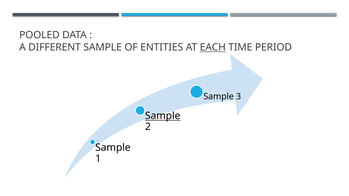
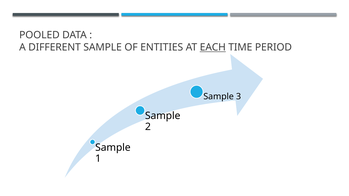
Sample at (163, 116) underline: present -> none
